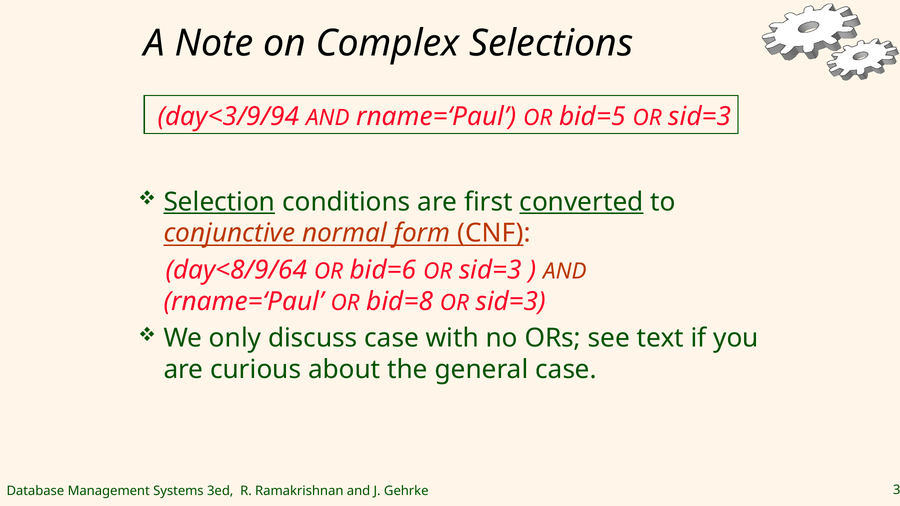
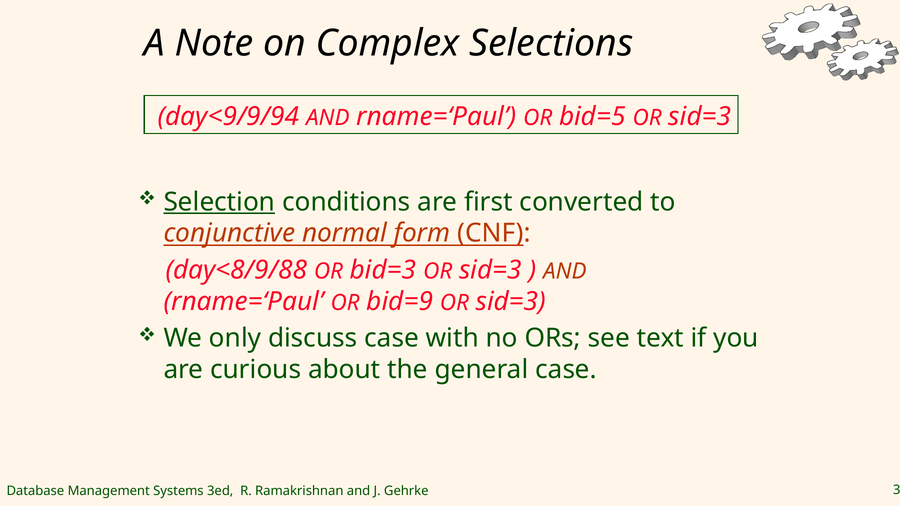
day<3/9/94: day<3/9/94 -> day<9/9/94
converted underline: present -> none
day<8/9/64: day<8/9/64 -> day<8/9/88
bid=6: bid=6 -> bid=3
bid=8: bid=8 -> bid=9
